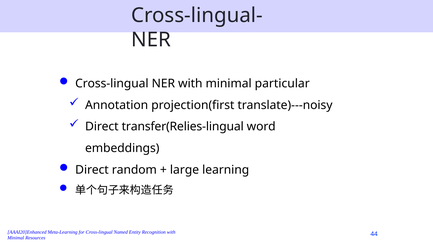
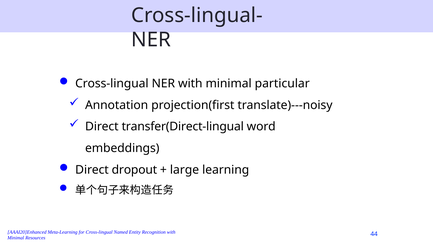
transfer(Relies-lingual: transfer(Relies-lingual -> transfer(Direct-lingual
random: random -> dropout
